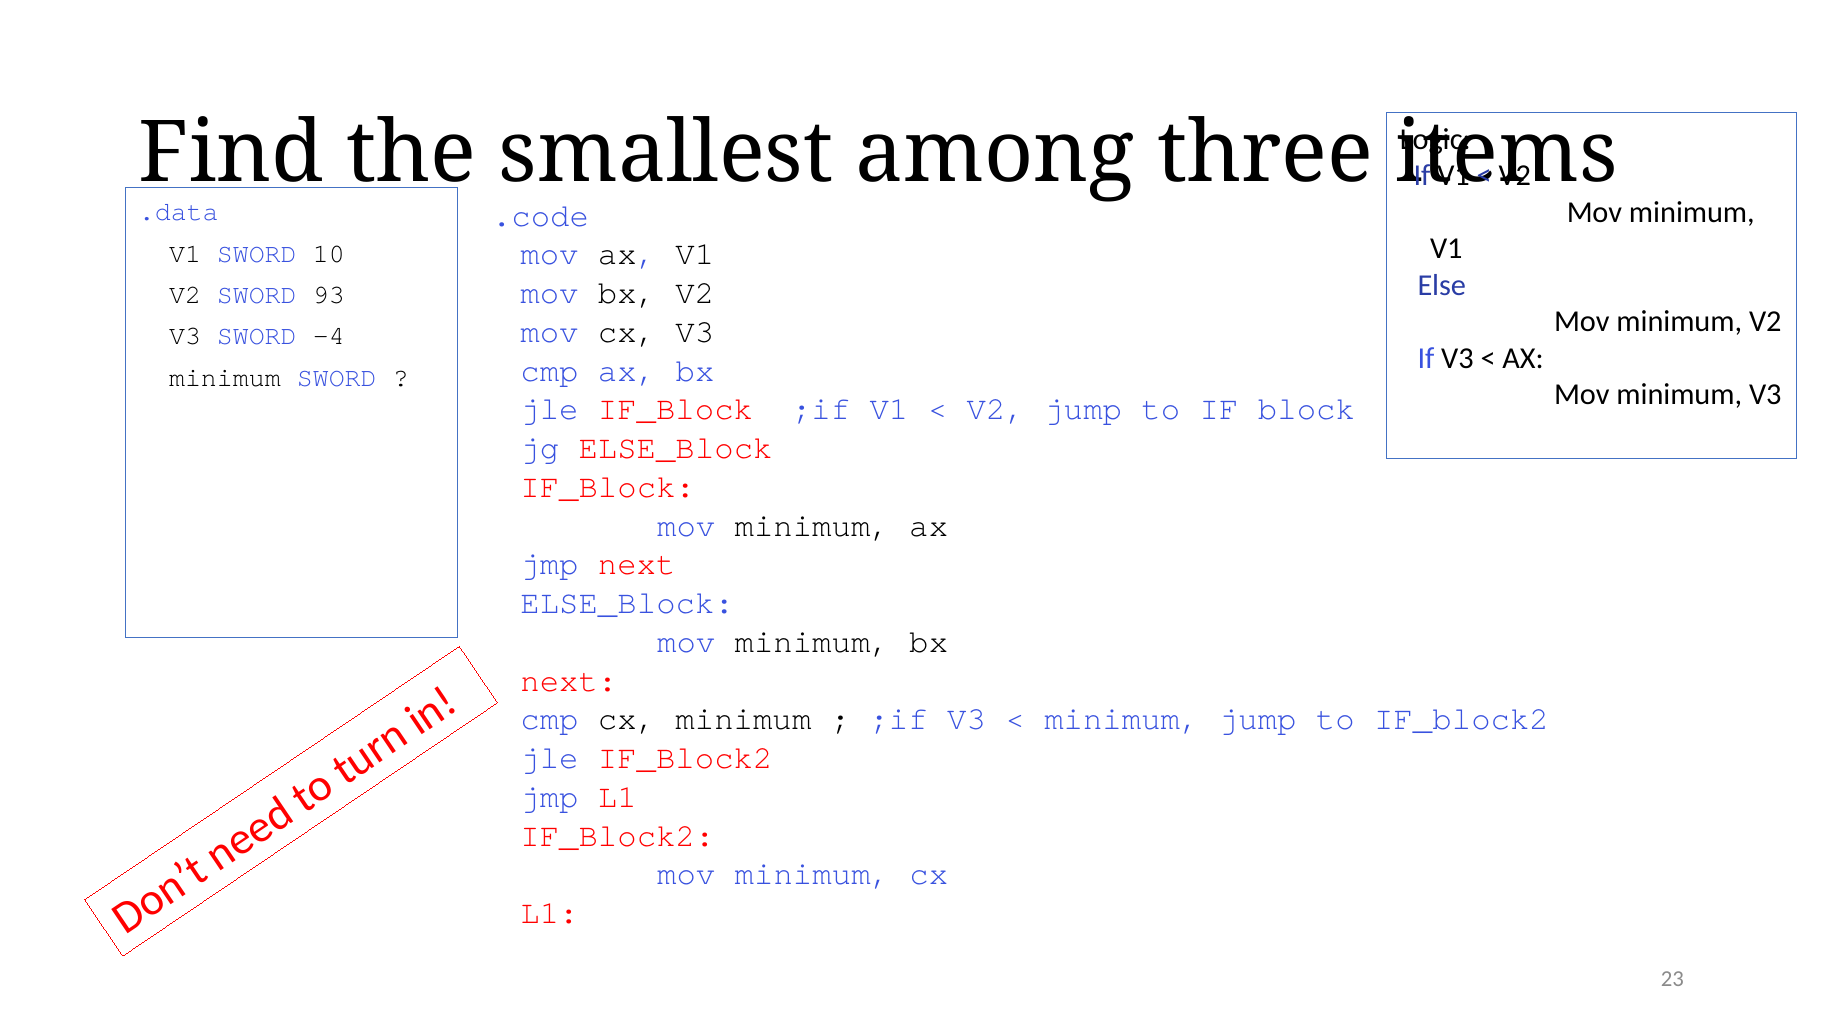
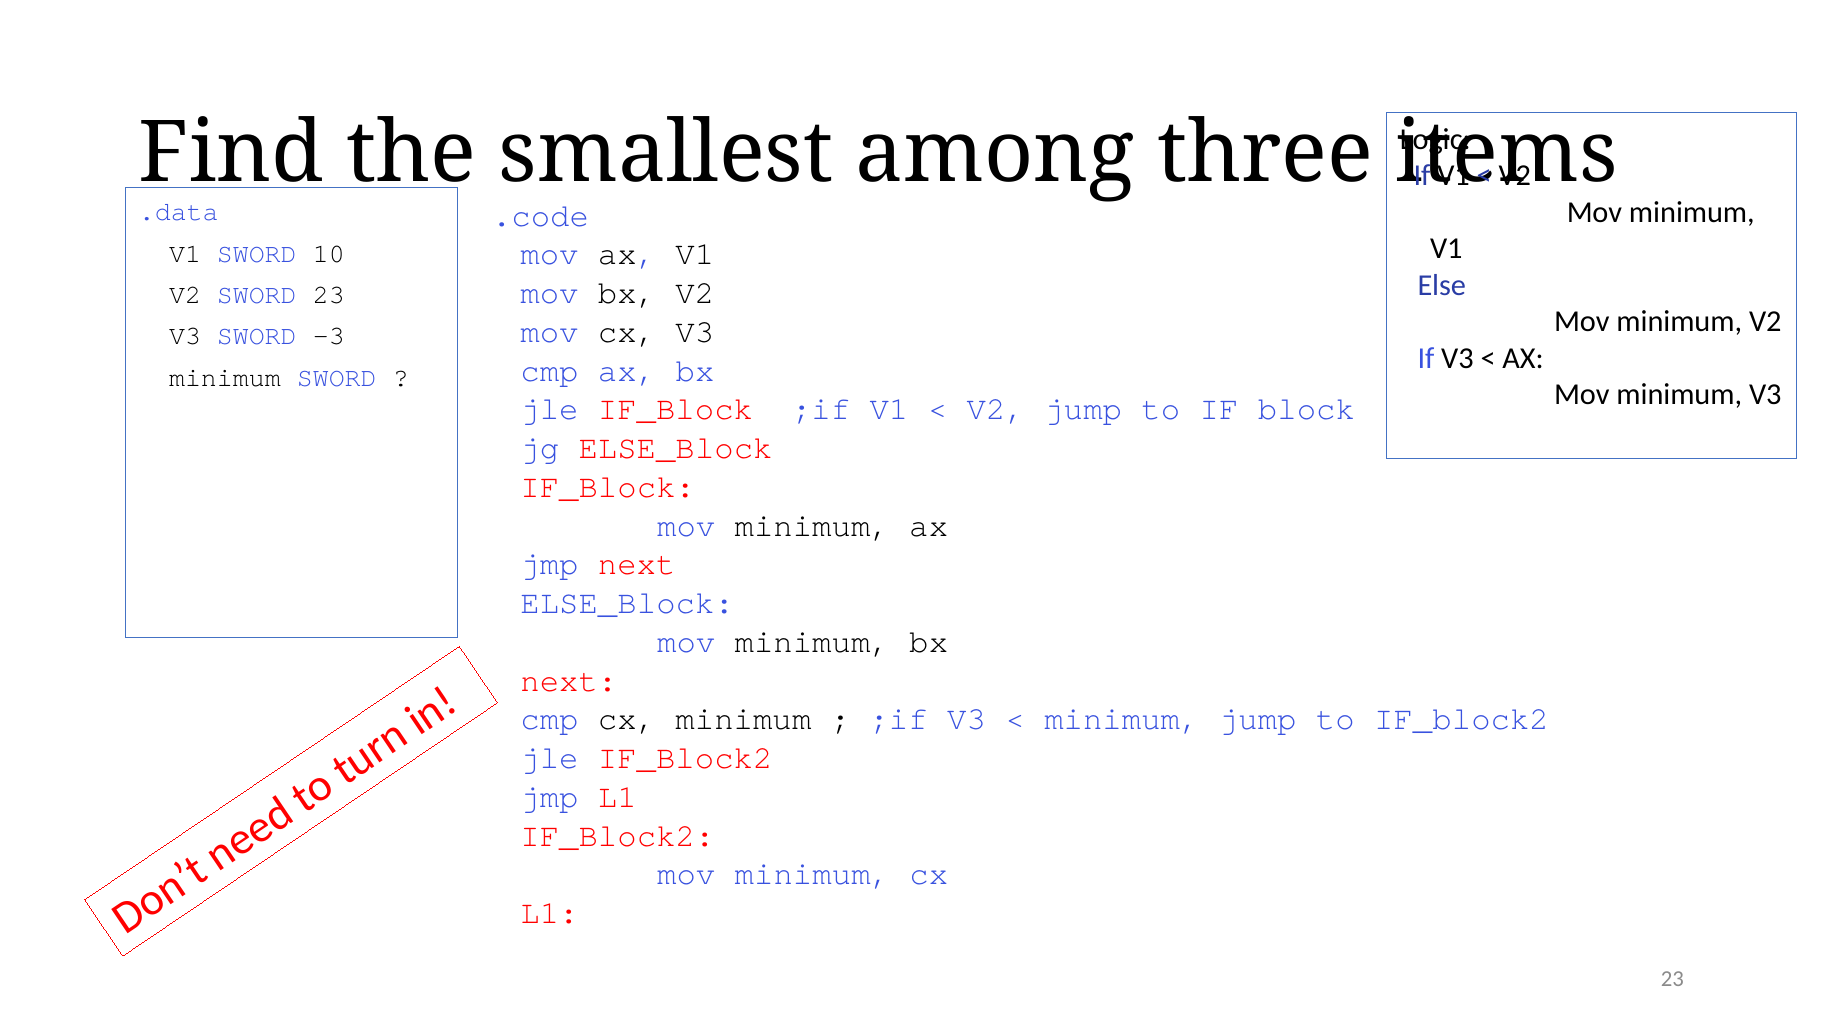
SWORD 93: 93 -> 23
-4: -4 -> -3
